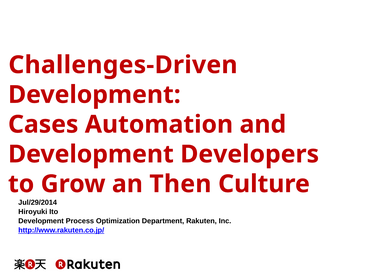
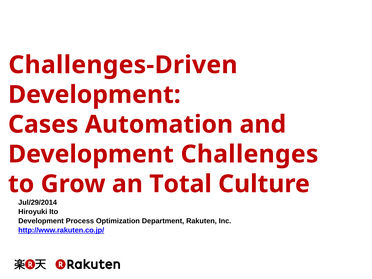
Developers: Developers -> Challenges
Then: Then -> Total
